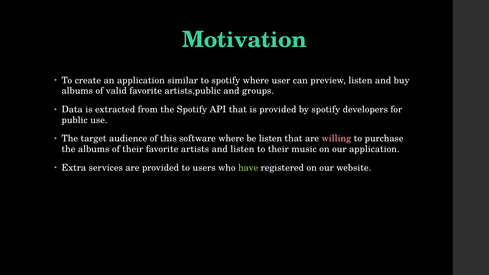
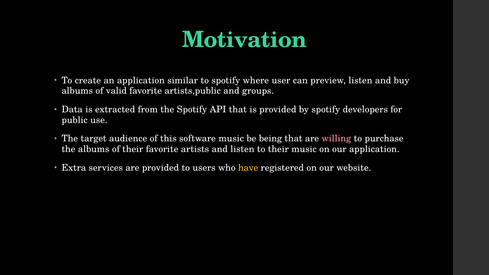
software where: where -> music
be listen: listen -> being
have colour: light green -> yellow
